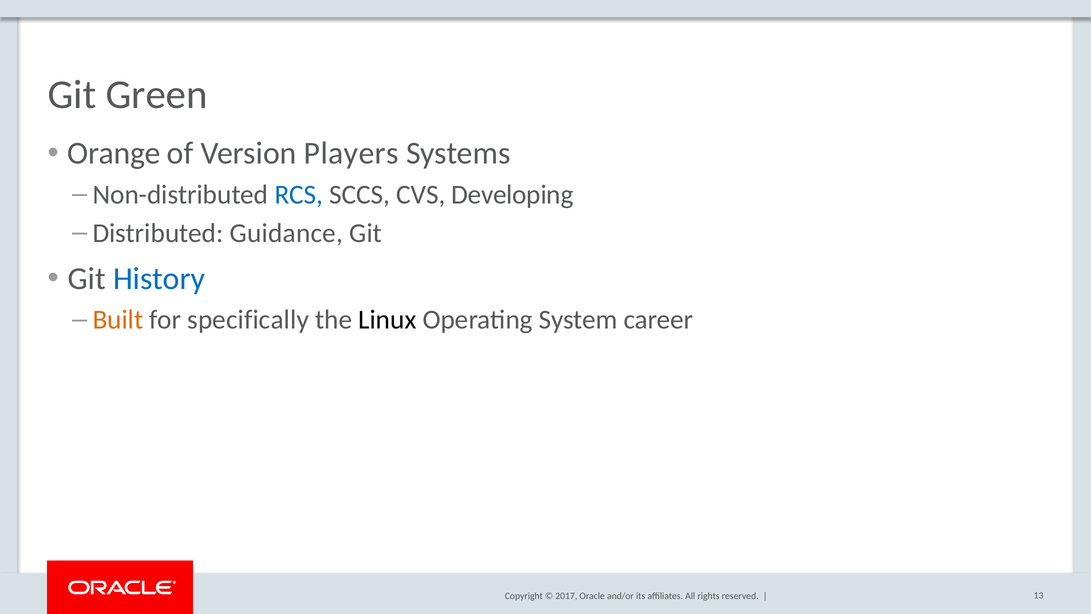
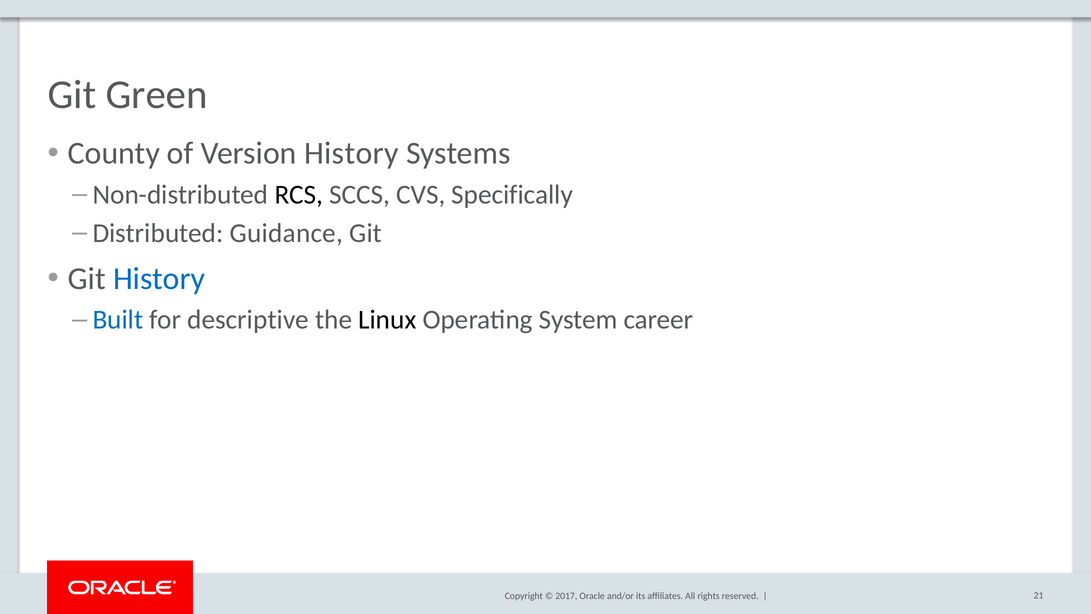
Orange: Orange -> County
Version Players: Players -> History
RCS colour: blue -> black
Developing: Developing -> Specifically
Built colour: orange -> blue
specifically: specifically -> descriptive
13: 13 -> 21
